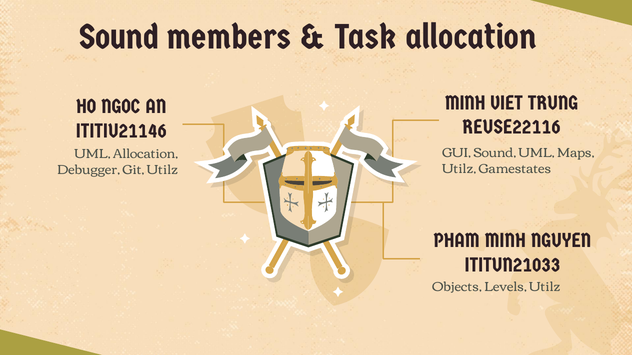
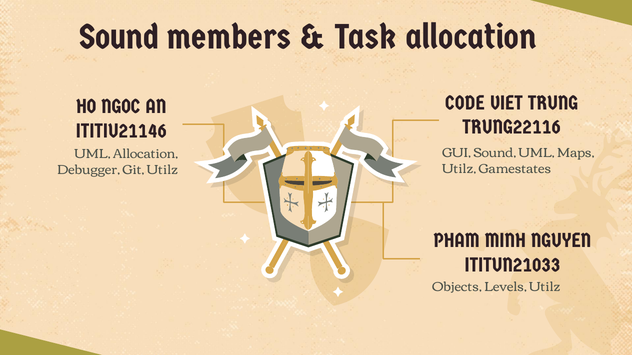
MINH at (465, 103): MINH -> CODE
REUSE22116: REUSE22116 -> TRUNG22116
